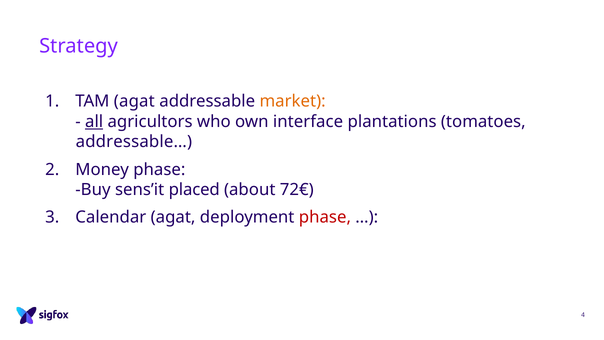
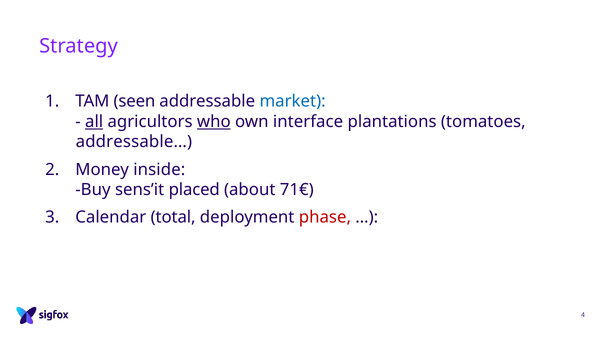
TAM agat: agat -> seen
market colour: orange -> blue
who underline: none -> present
Money phase: phase -> inside
72€: 72€ -> 71€
Calendar agat: agat -> total
